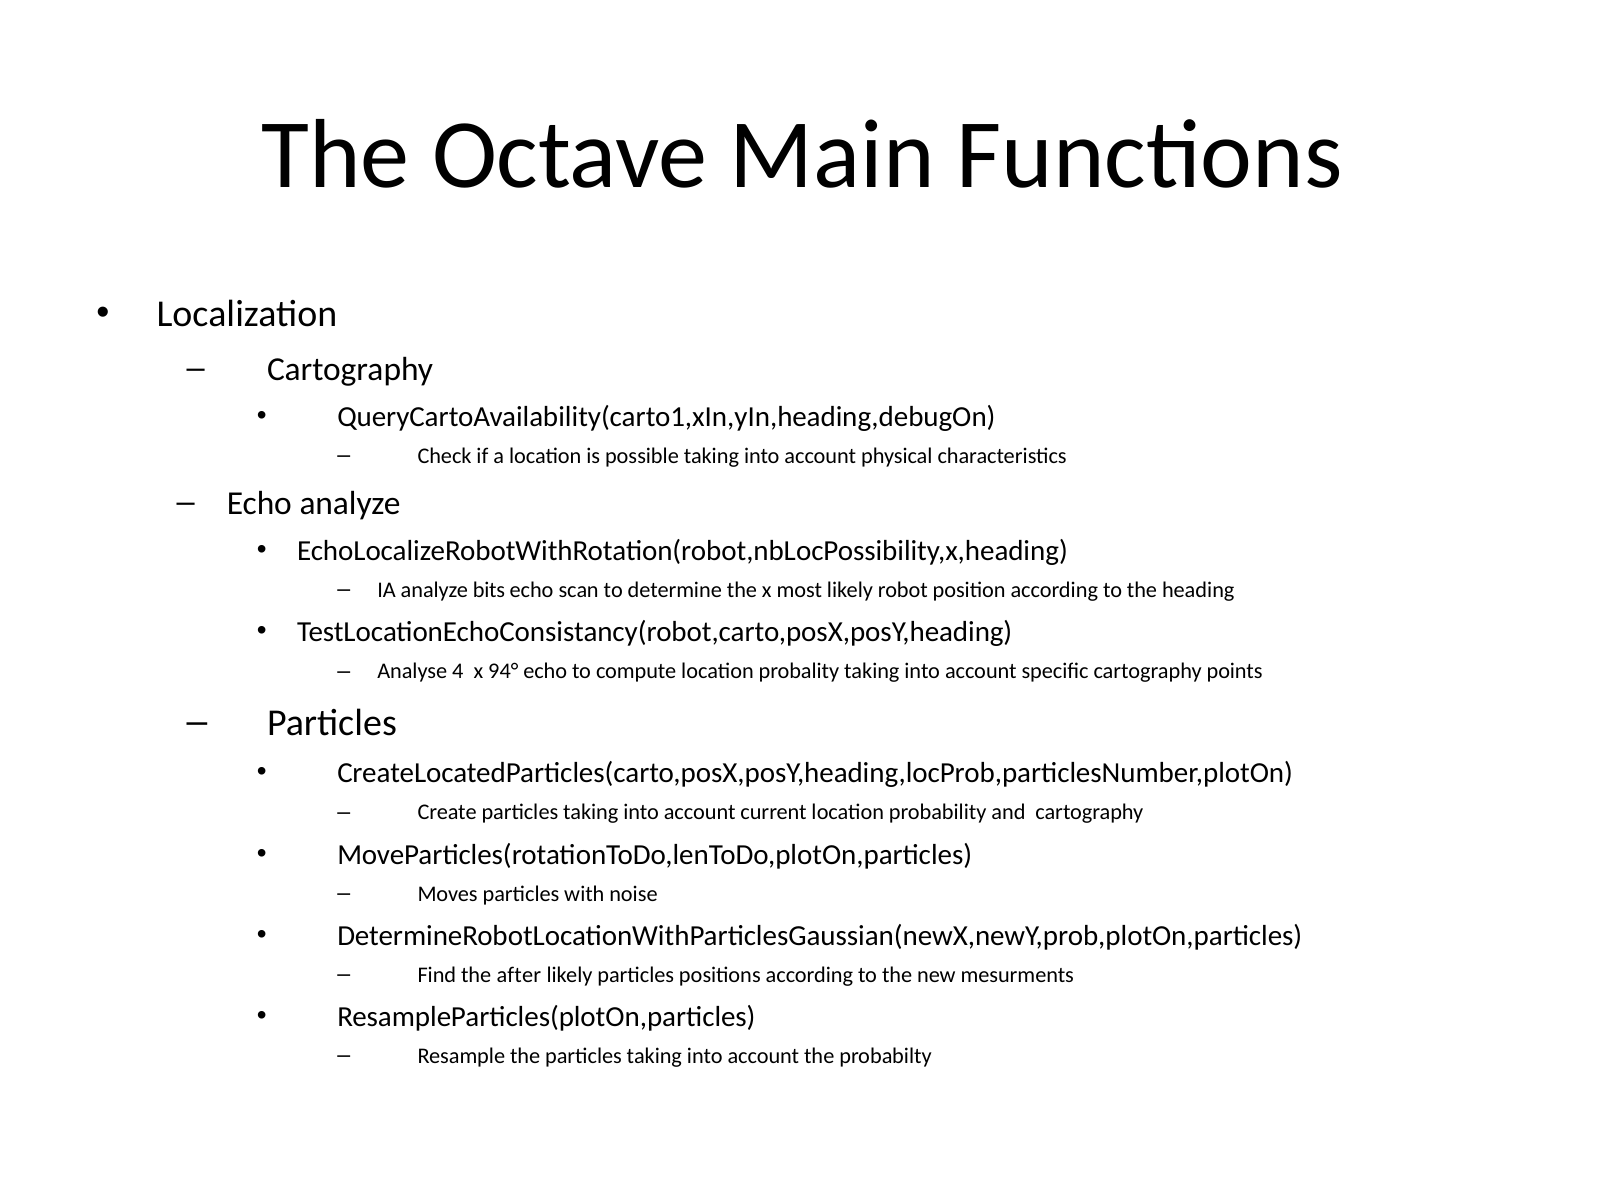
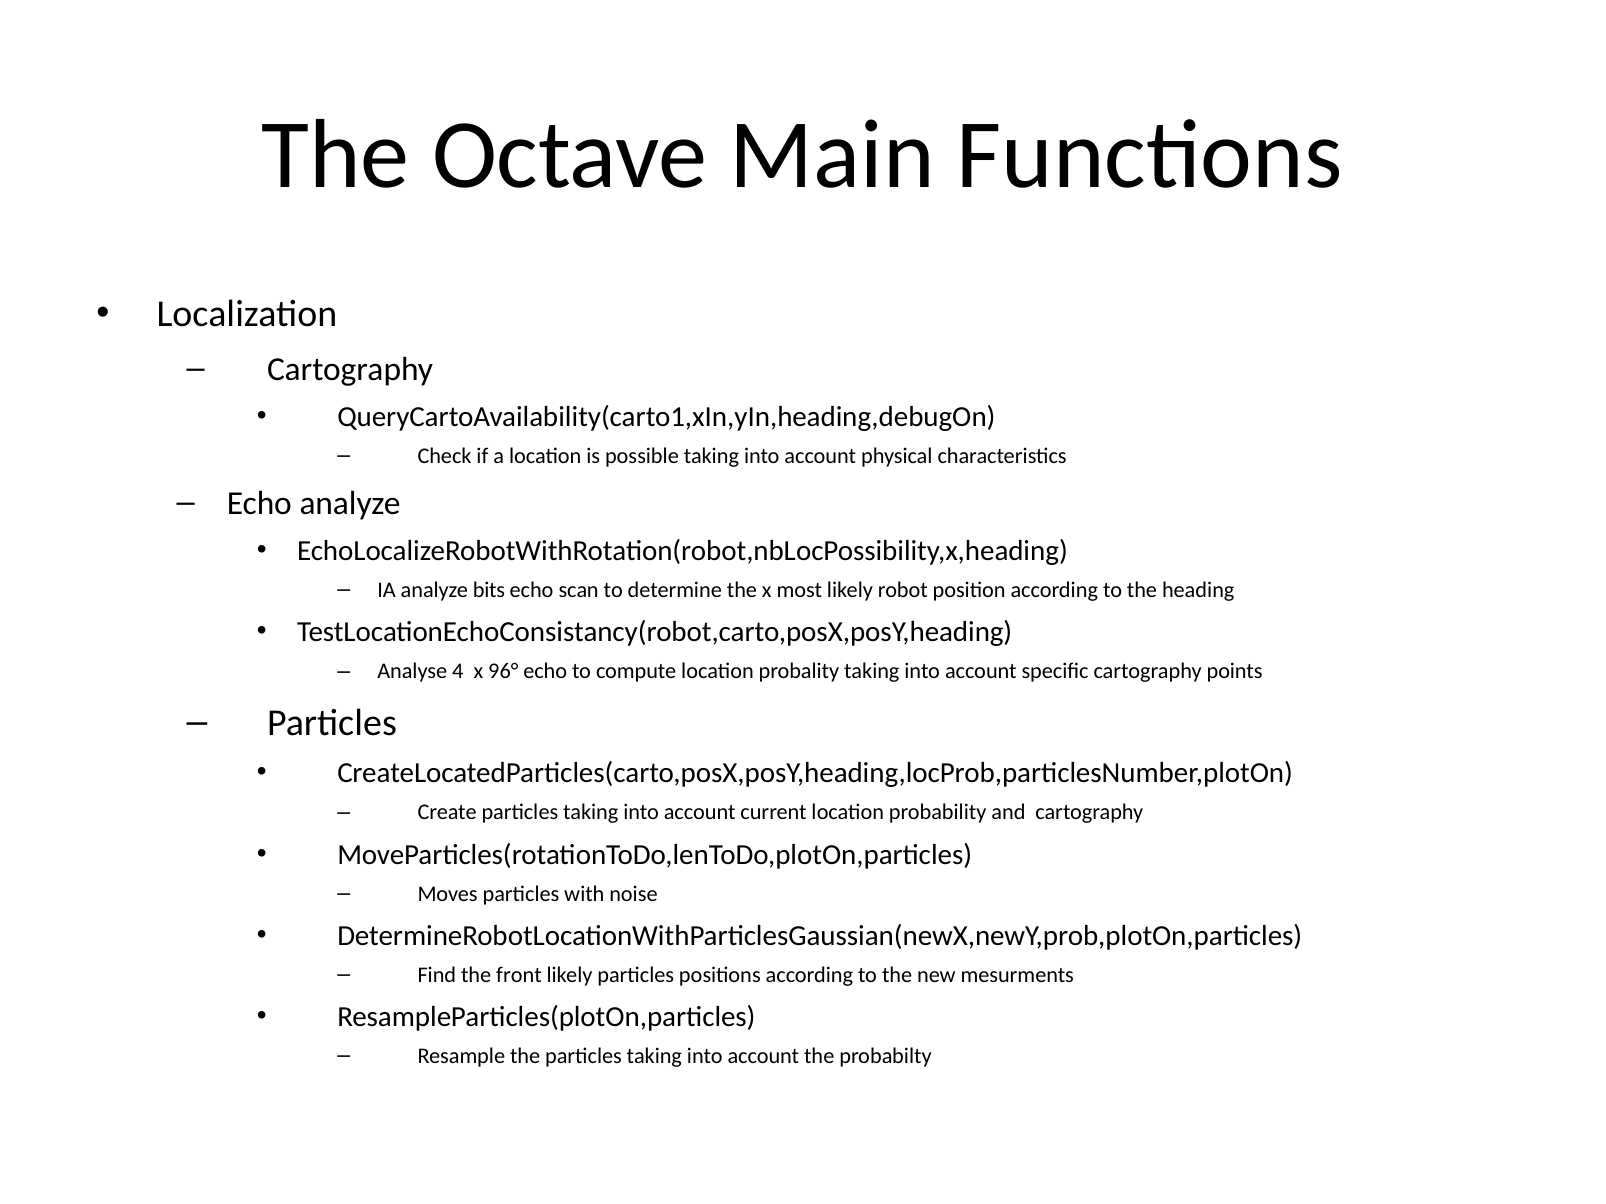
94°: 94° -> 96°
after: after -> front
